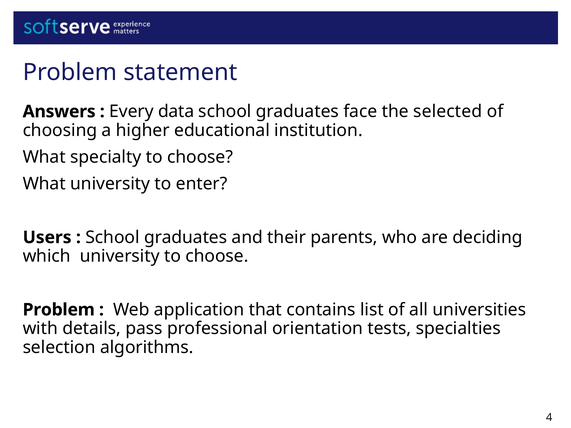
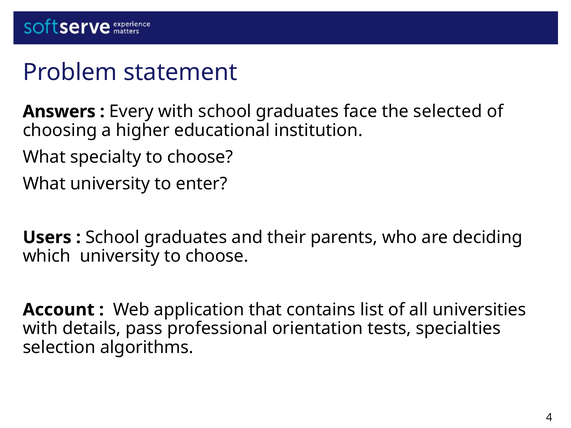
Every data: data -> with
Problem at (59, 310): Problem -> Account
